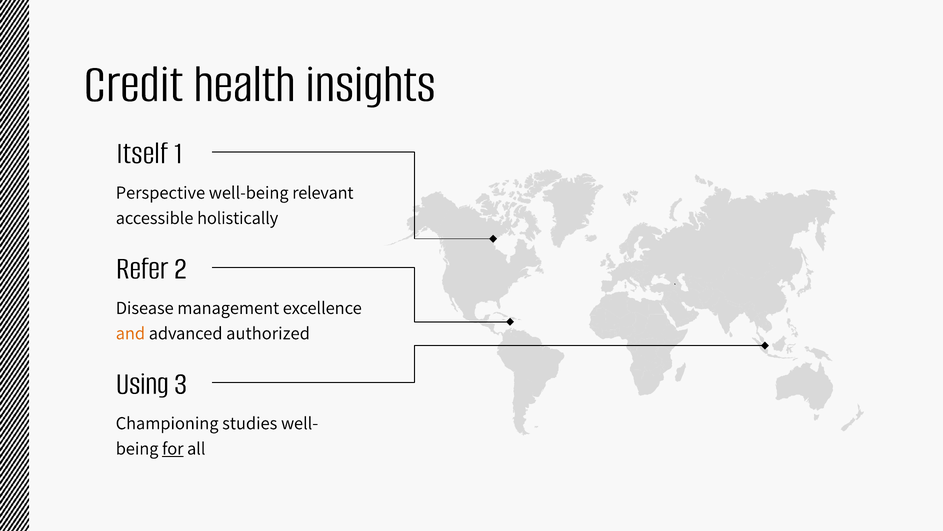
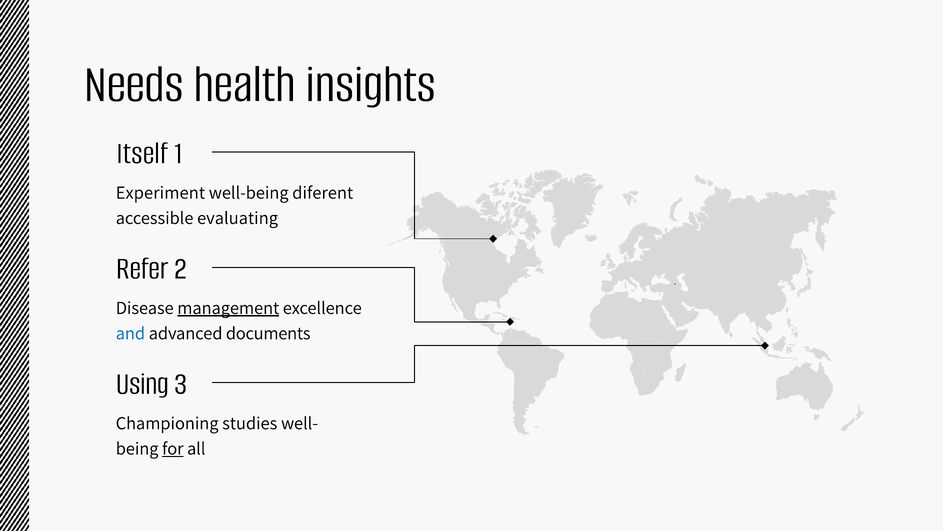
Credit: Credit -> Needs
Perspective: Perspective -> Experiment
relevant: relevant -> diferent
holistically: holistically -> evaluating
management underline: none -> present
and colour: orange -> blue
authorized: authorized -> documents
